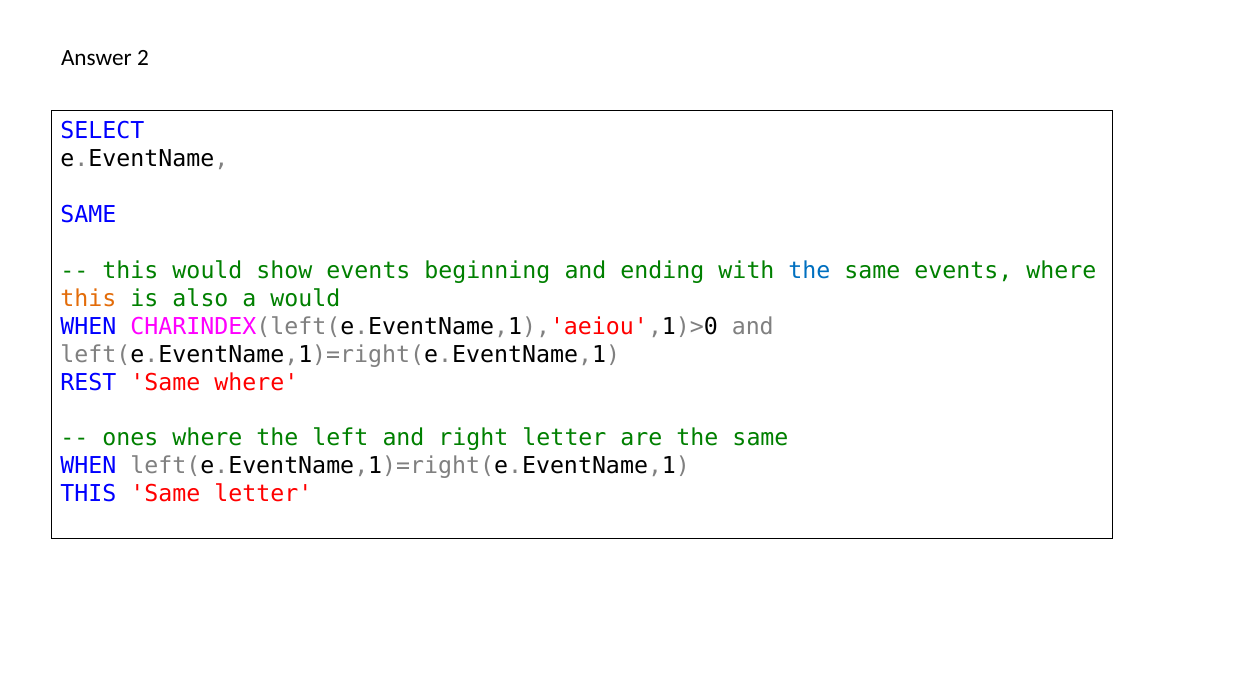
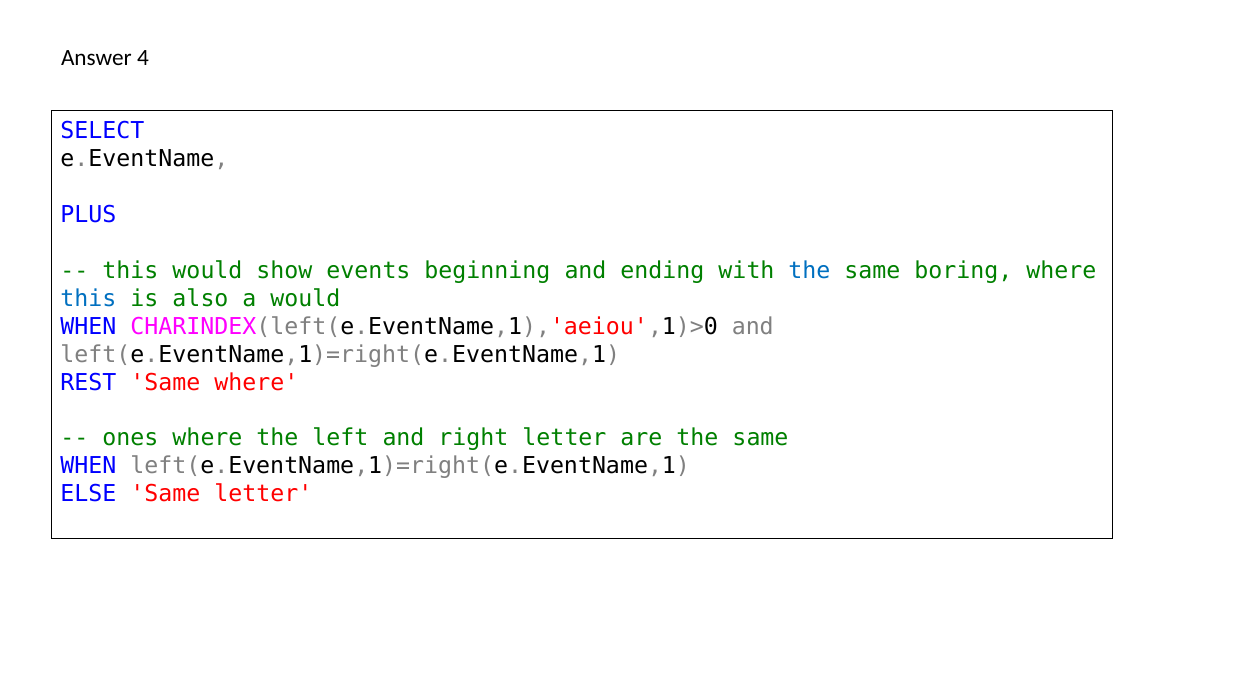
2: 2 -> 4
SAME at (88, 215): SAME -> PLUS
same events: events -> boring
this at (88, 299) colour: orange -> blue
THIS at (88, 494): THIS -> ELSE
